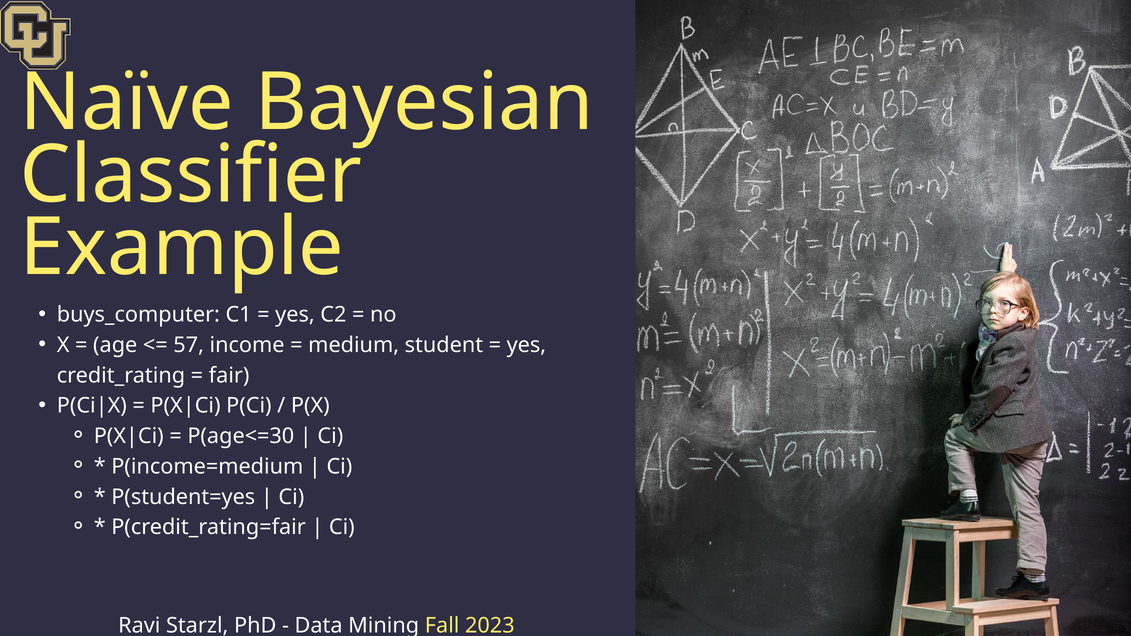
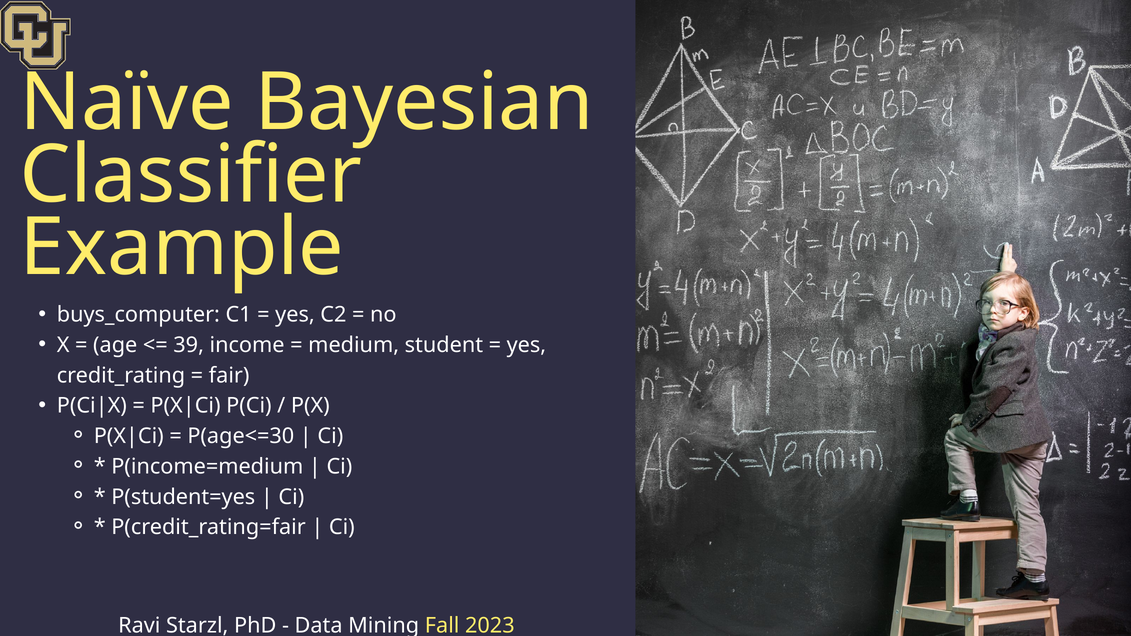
57: 57 -> 39
